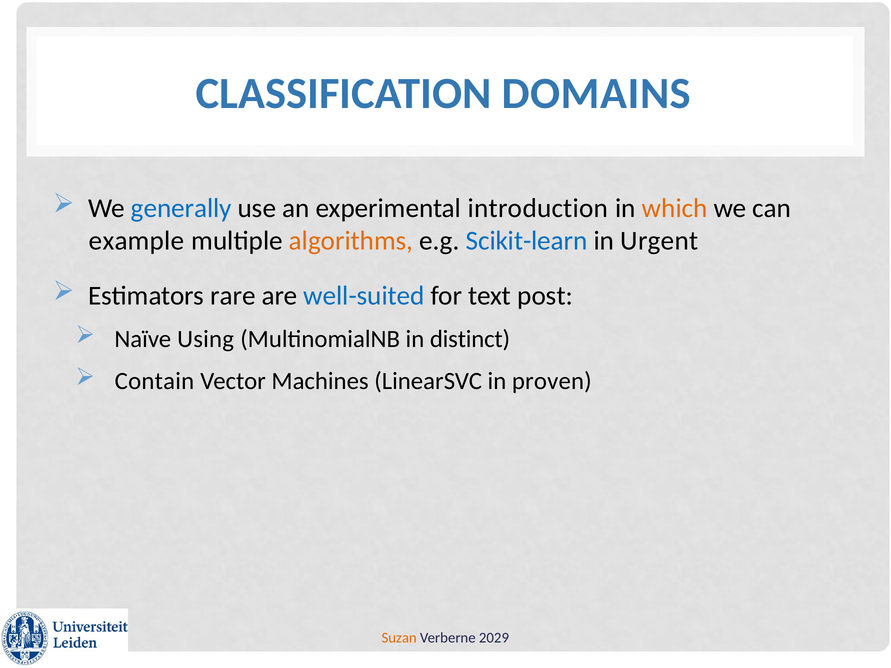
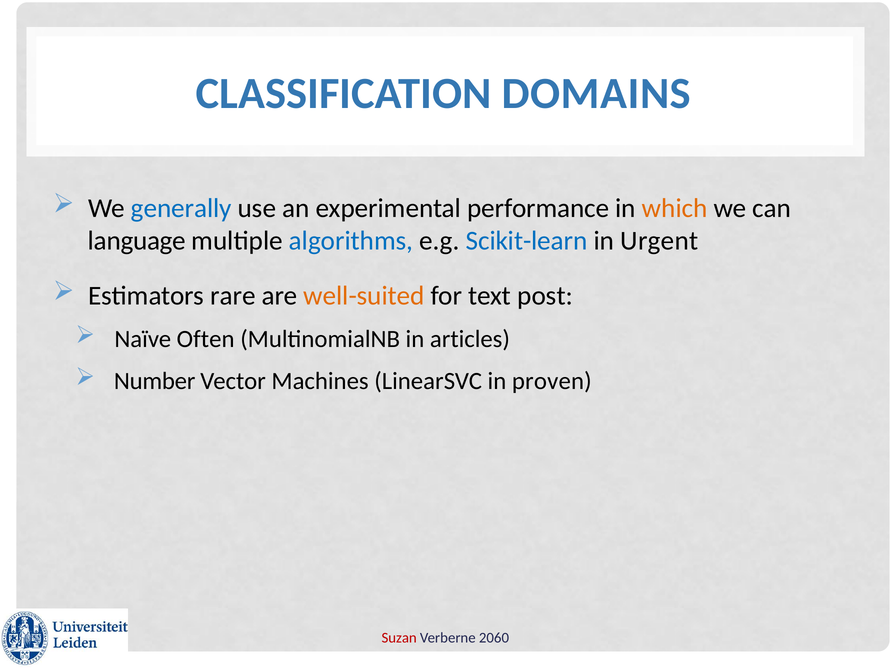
introduction: introduction -> performance
example: example -> language
algorithms colour: orange -> blue
well-suited colour: blue -> orange
Using: Using -> Often
distinct: distinct -> articles
Contain: Contain -> Number
Suzan colour: orange -> red
2029: 2029 -> 2060
